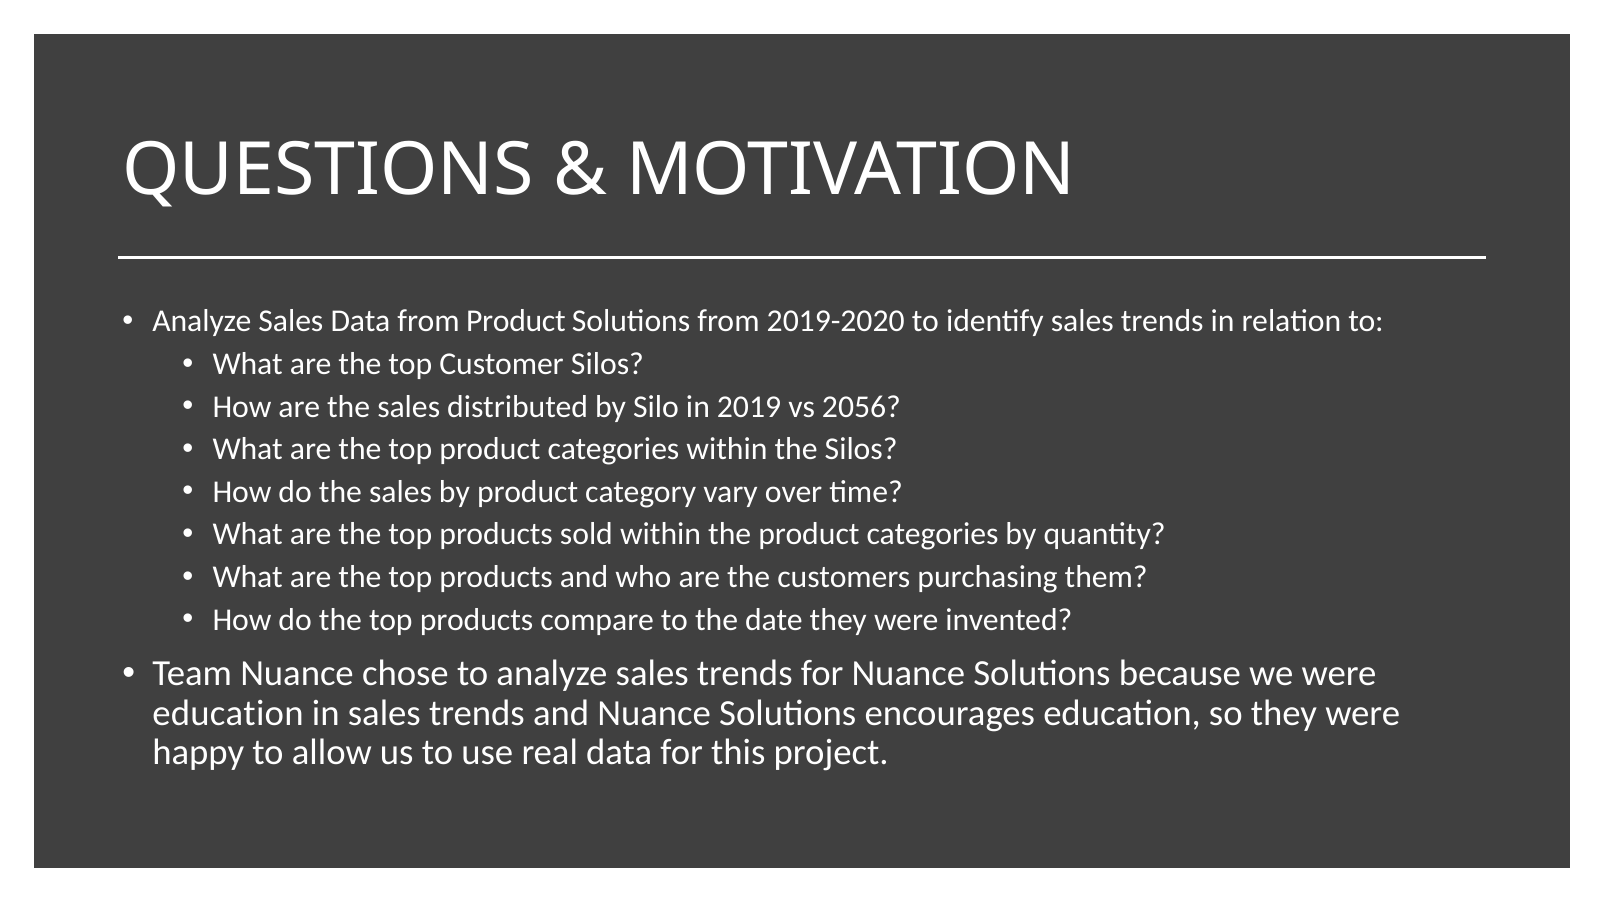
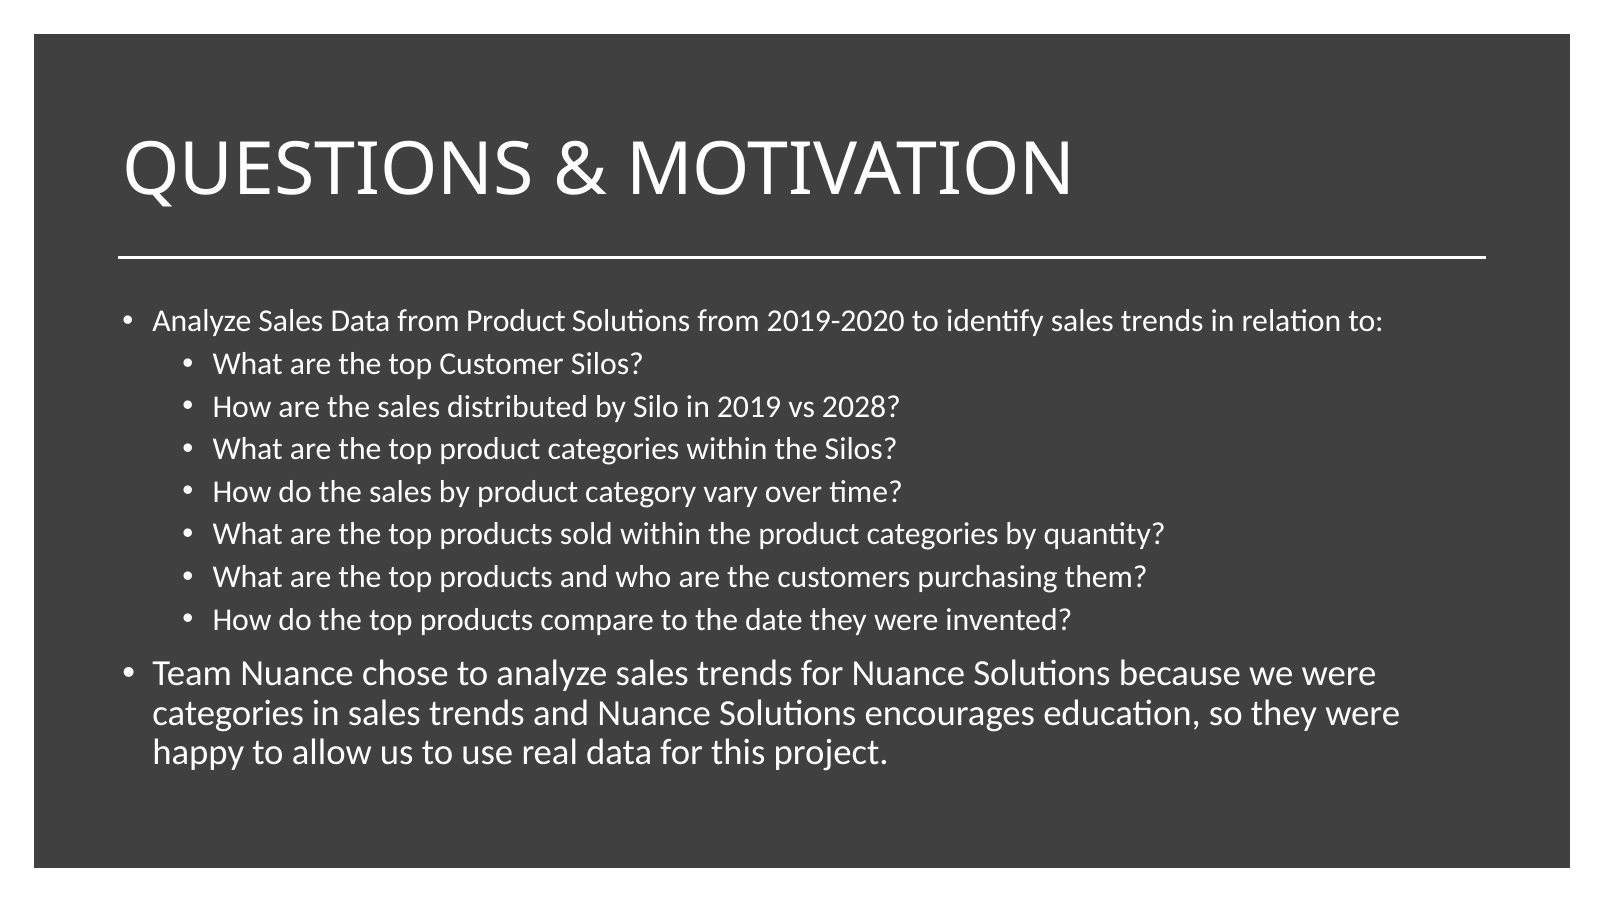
2056: 2056 -> 2028
education at (228, 713): education -> categories
